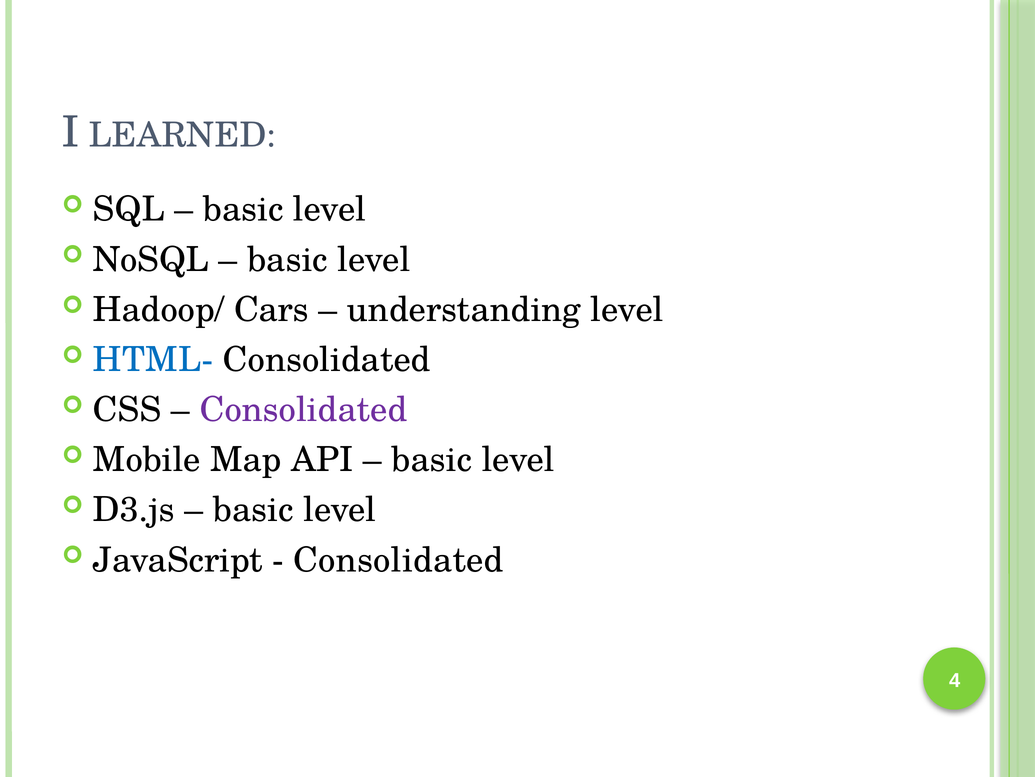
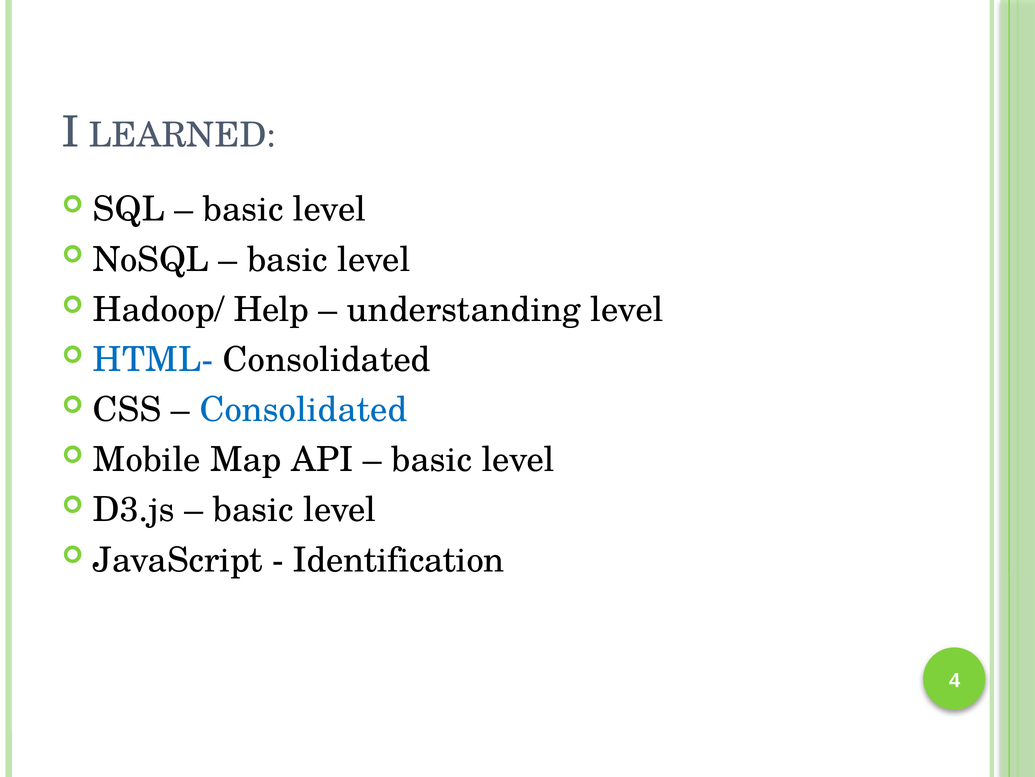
Cars: Cars -> Help
Consolidated at (303, 409) colour: purple -> blue
Consolidated at (398, 560): Consolidated -> Identification
